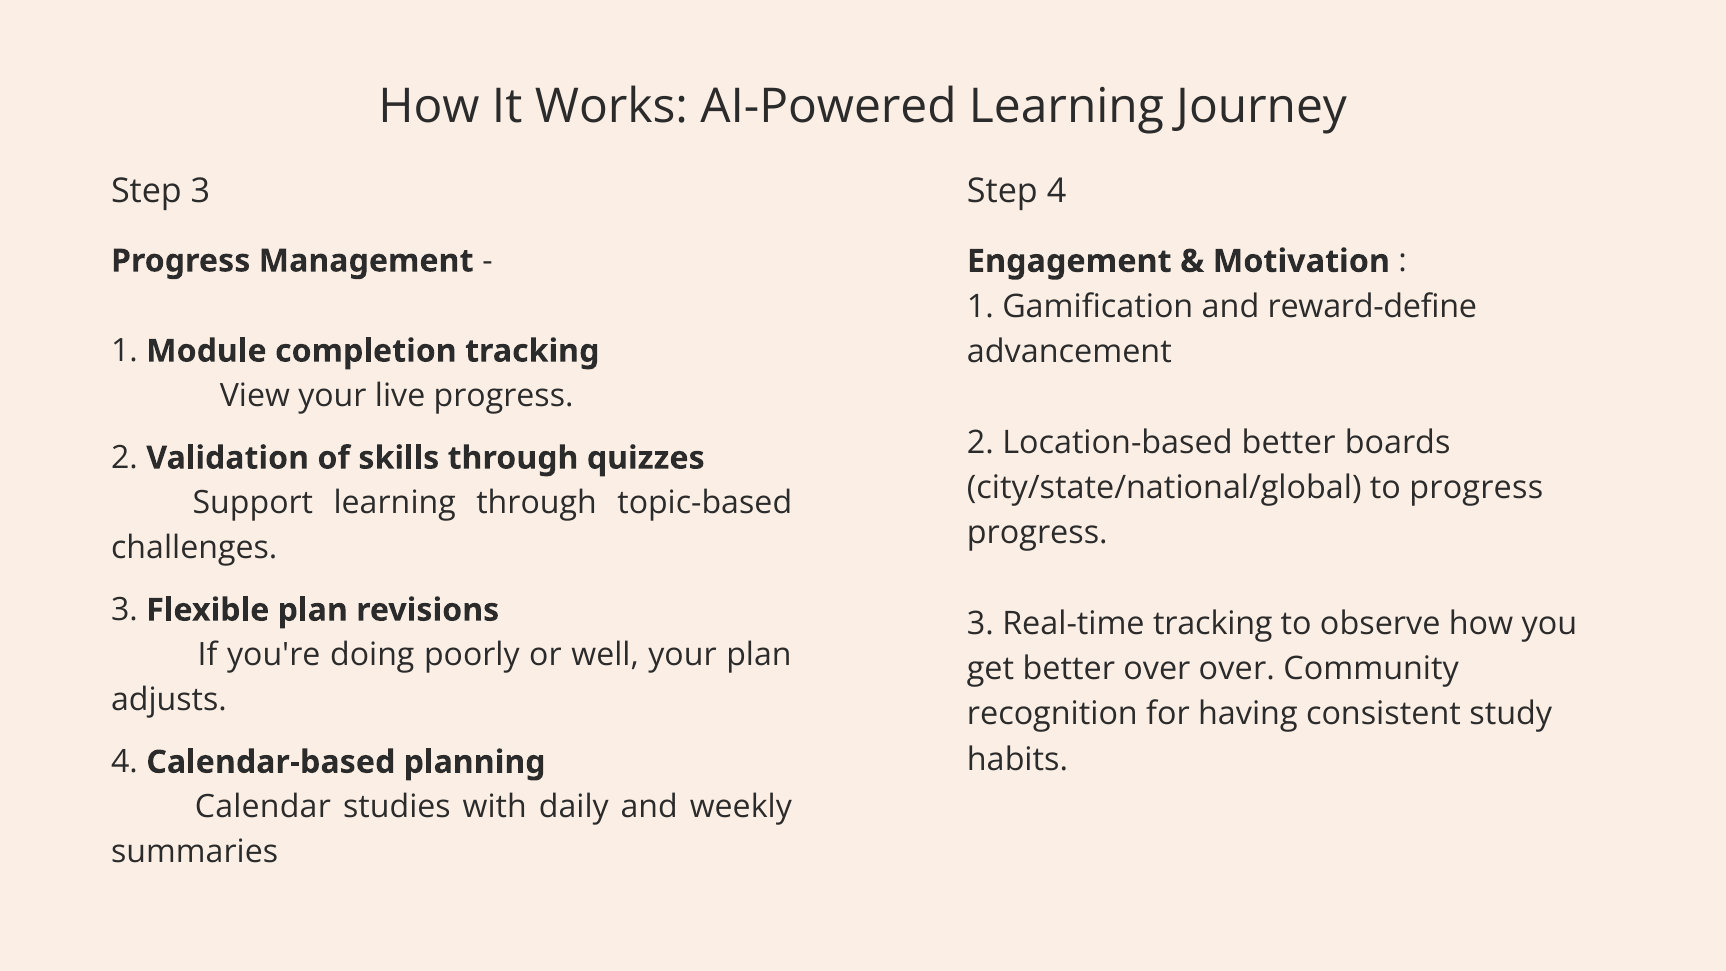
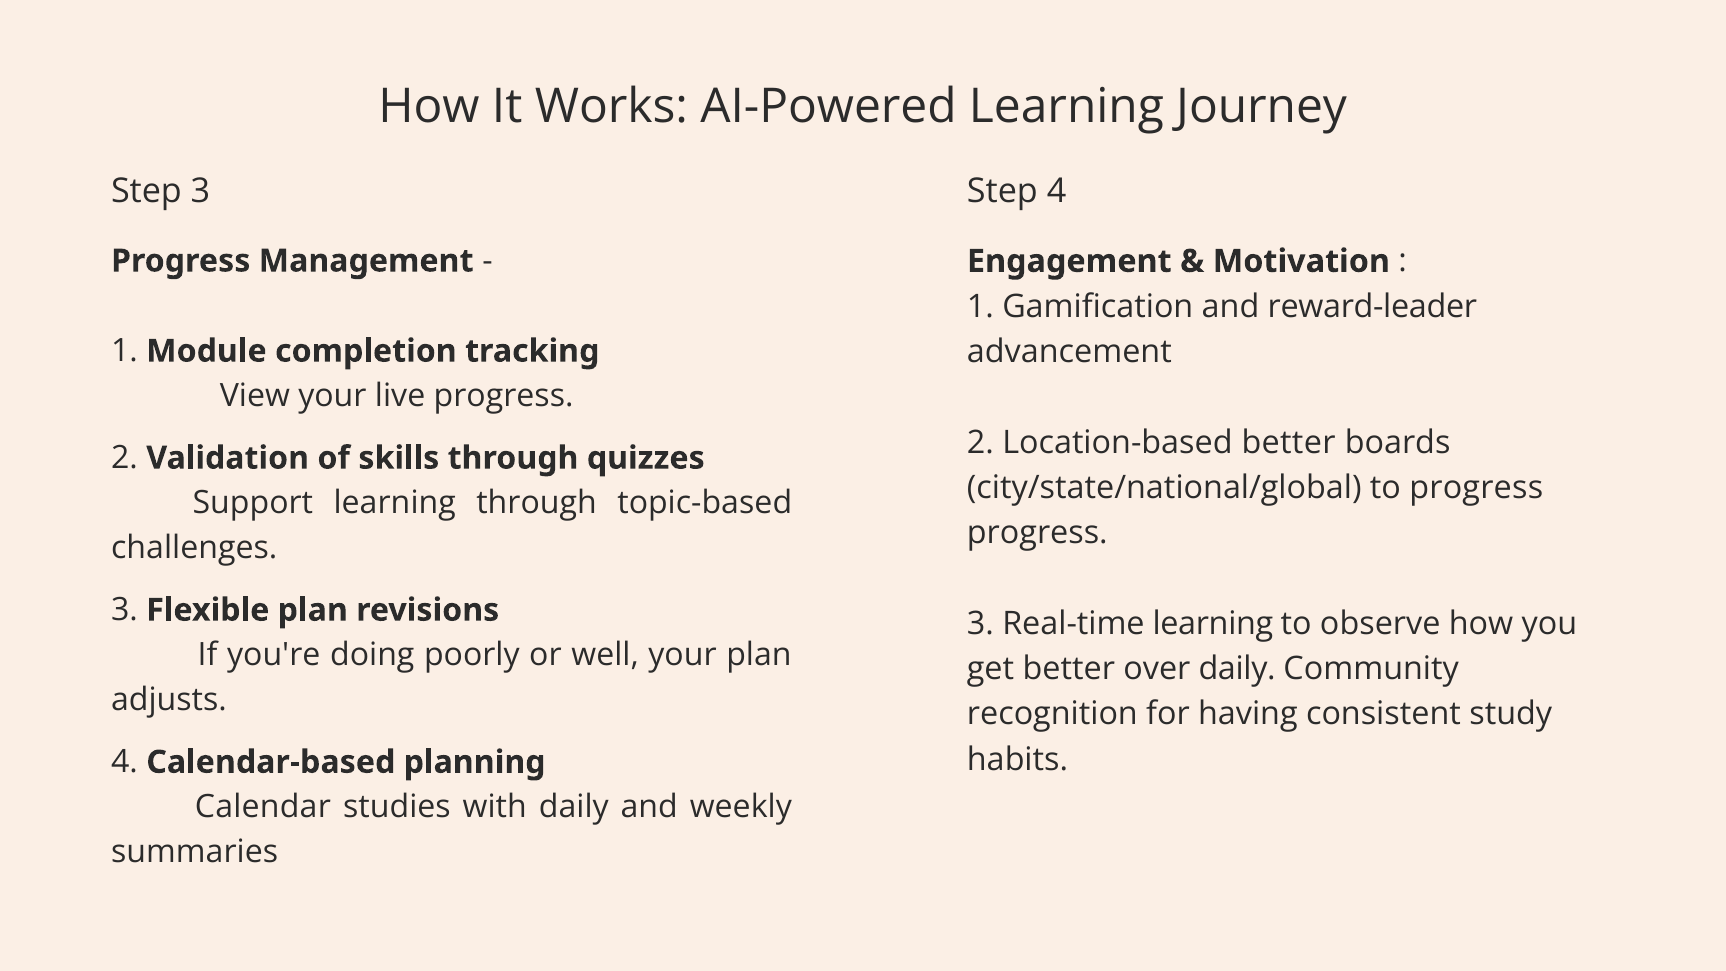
reward-define: reward-define -> reward-leader
Real-time tracking: tracking -> learning
over over: over -> daily
